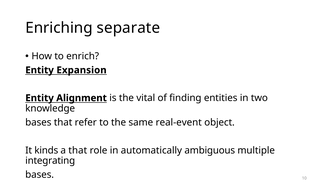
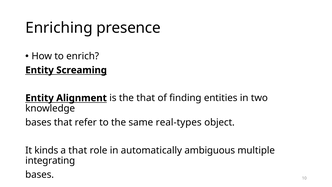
separate: separate -> presence
Expansion: Expansion -> Screaming
the vital: vital -> that
real-event: real-event -> real-types
